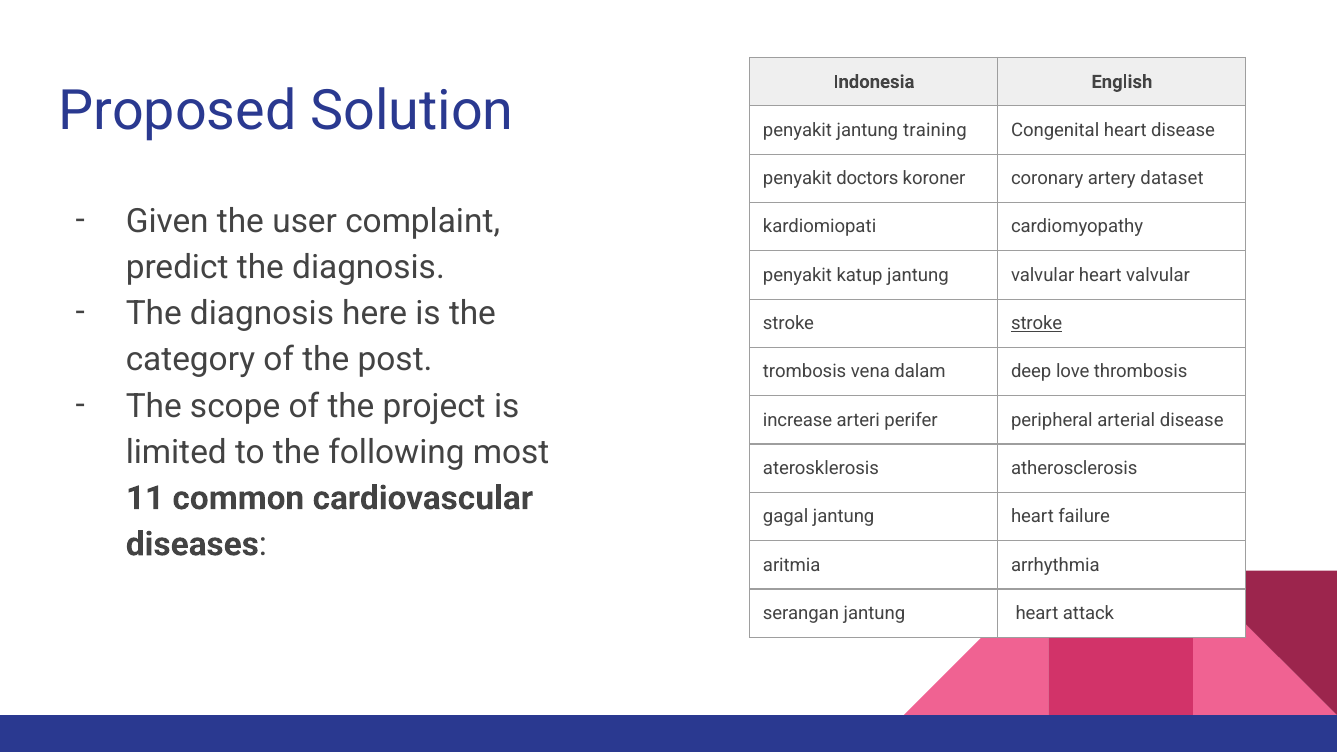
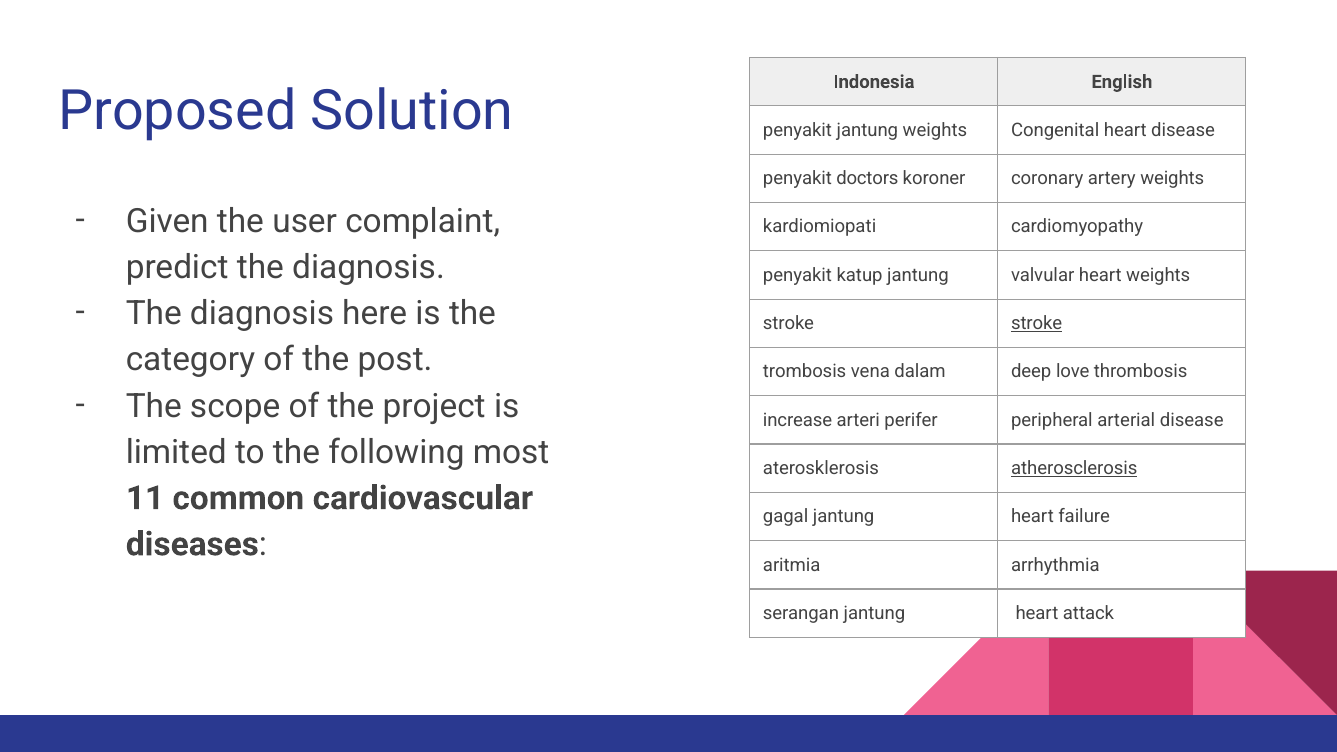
jantung training: training -> weights
artery dataset: dataset -> weights
heart valvular: valvular -> weights
atherosclerosis underline: none -> present
